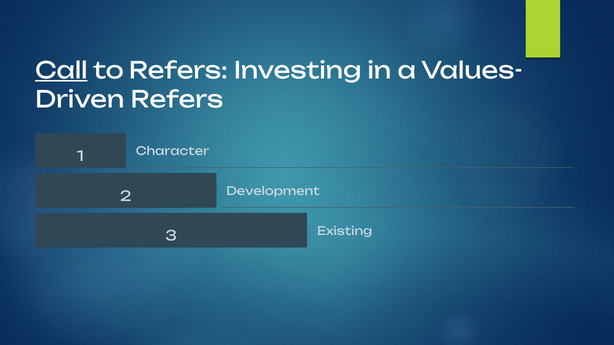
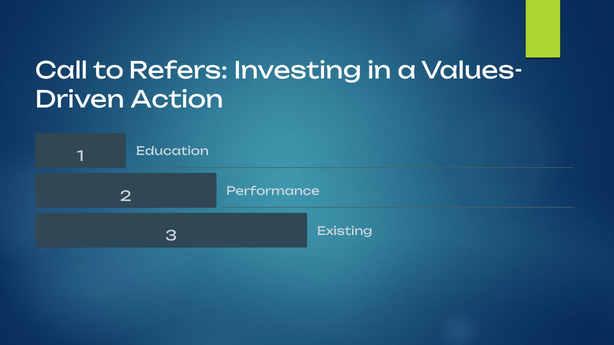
Call underline: present -> none
Refers at (177, 100): Refers -> Action
Character: Character -> Education
Development: Development -> Performance
